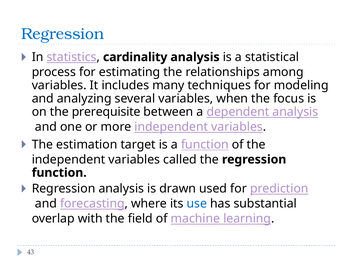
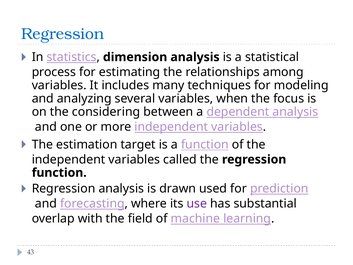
cardinality: cardinality -> dimension
prerequisite: prerequisite -> considering
use colour: blue -> purple
